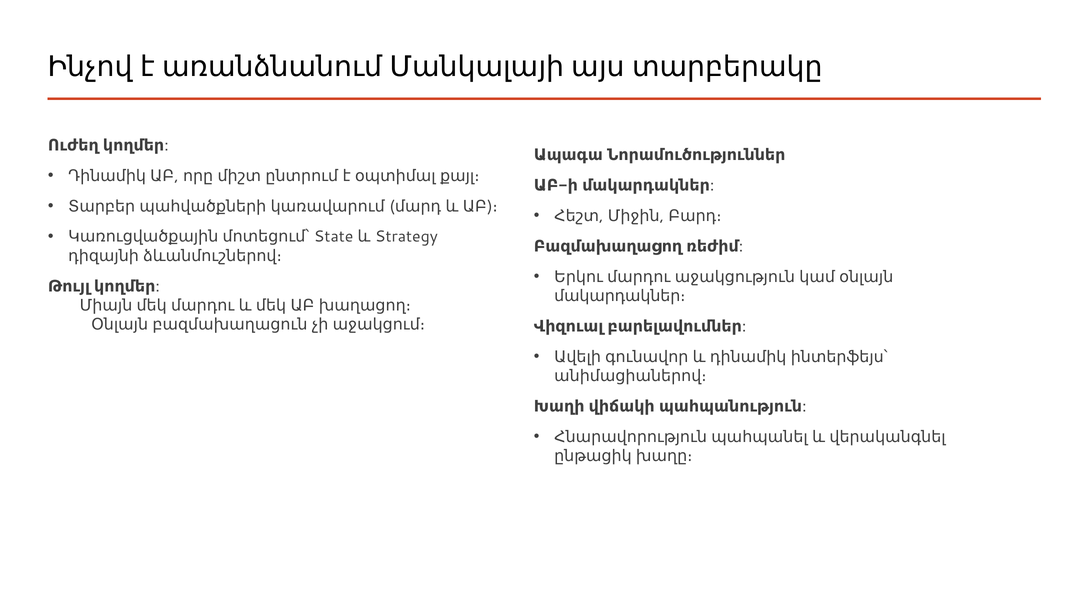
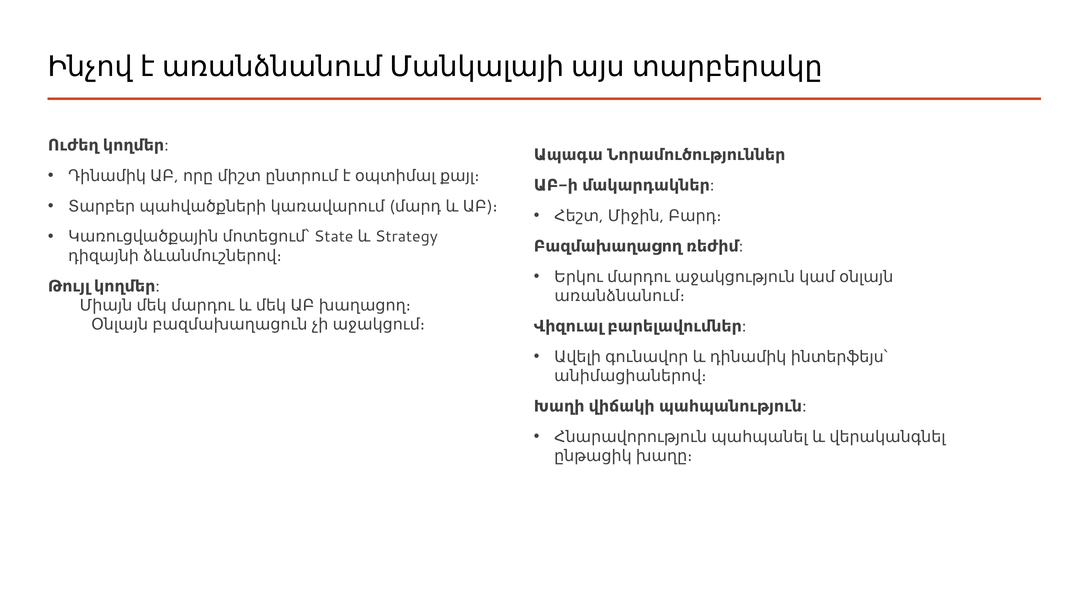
մակարդակներ։: մակարդակներ։ -> առանձնանում։
